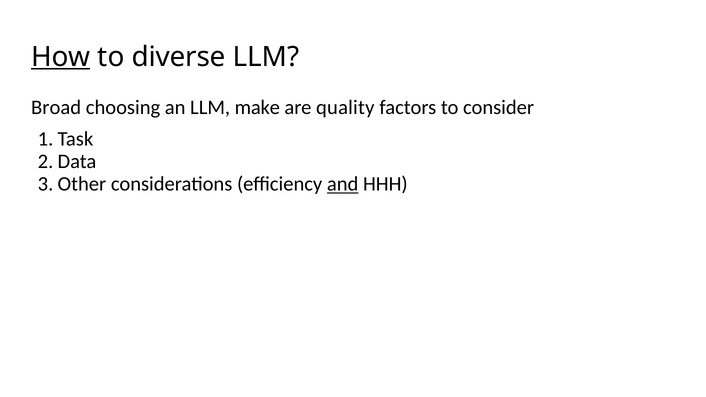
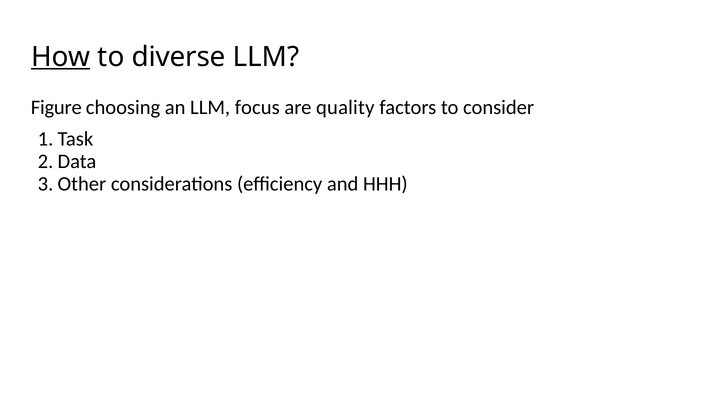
Broad: Broad -> Figure
make: make -> focus
and underline: present -> none
